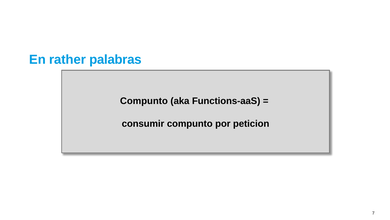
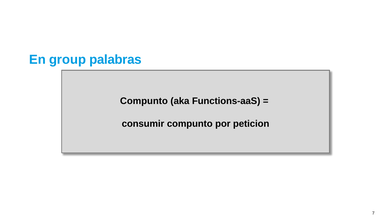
rather: rather -> group
